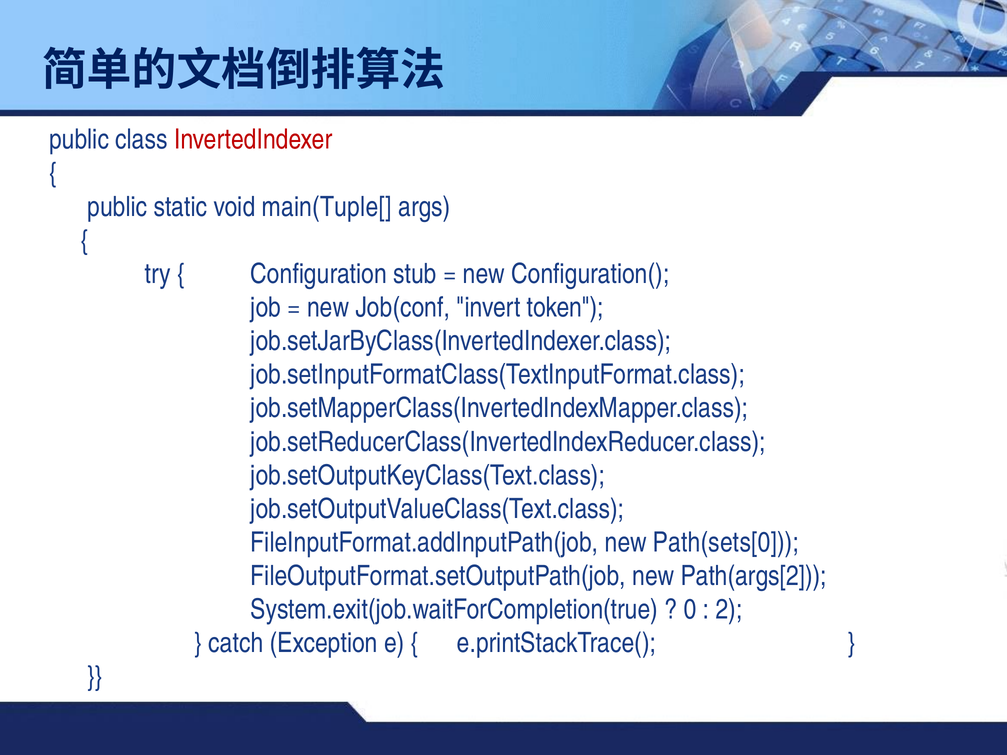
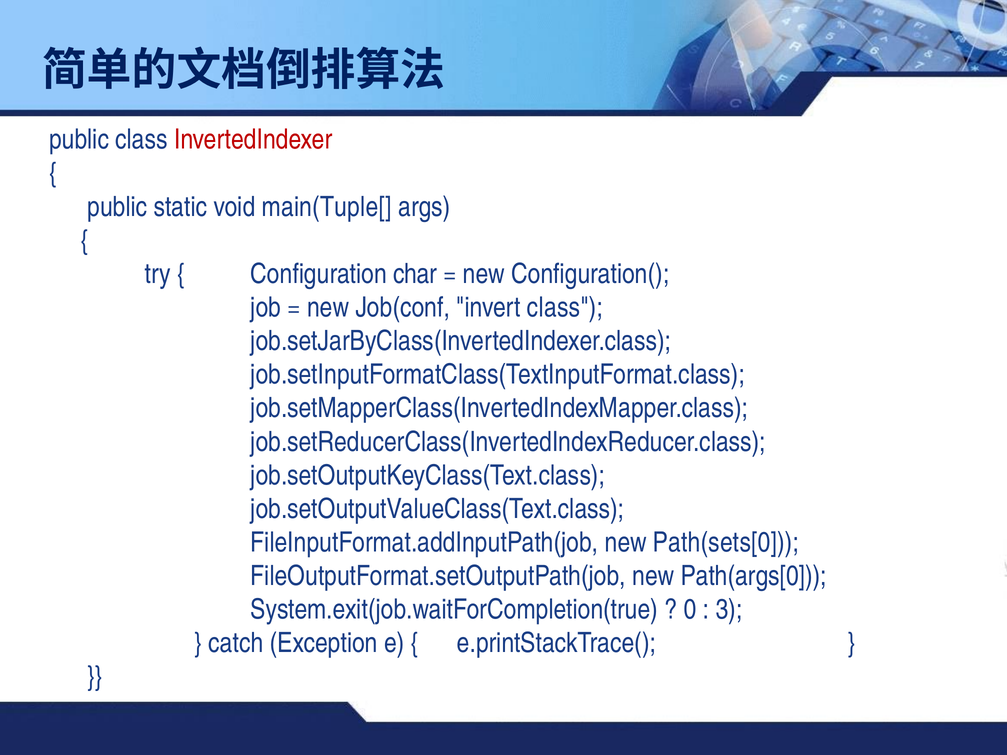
stub: stub -> char
invert token: token -> class
Path(args[2: Path(args[2 -> Path(args[0
2: 2 -> 3
